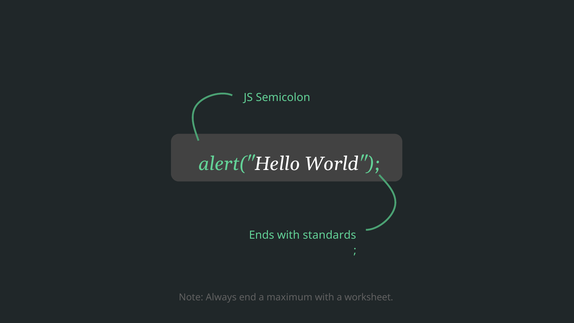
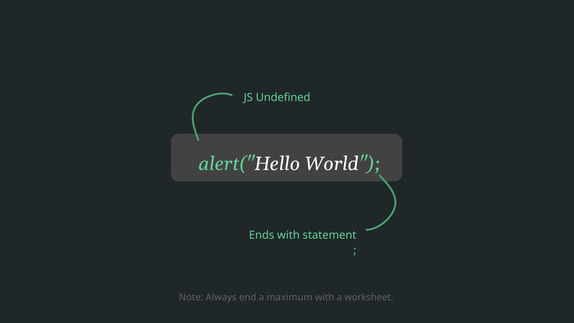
Semicolon: Semicolon -> Undefined
standards: standards -> statement
